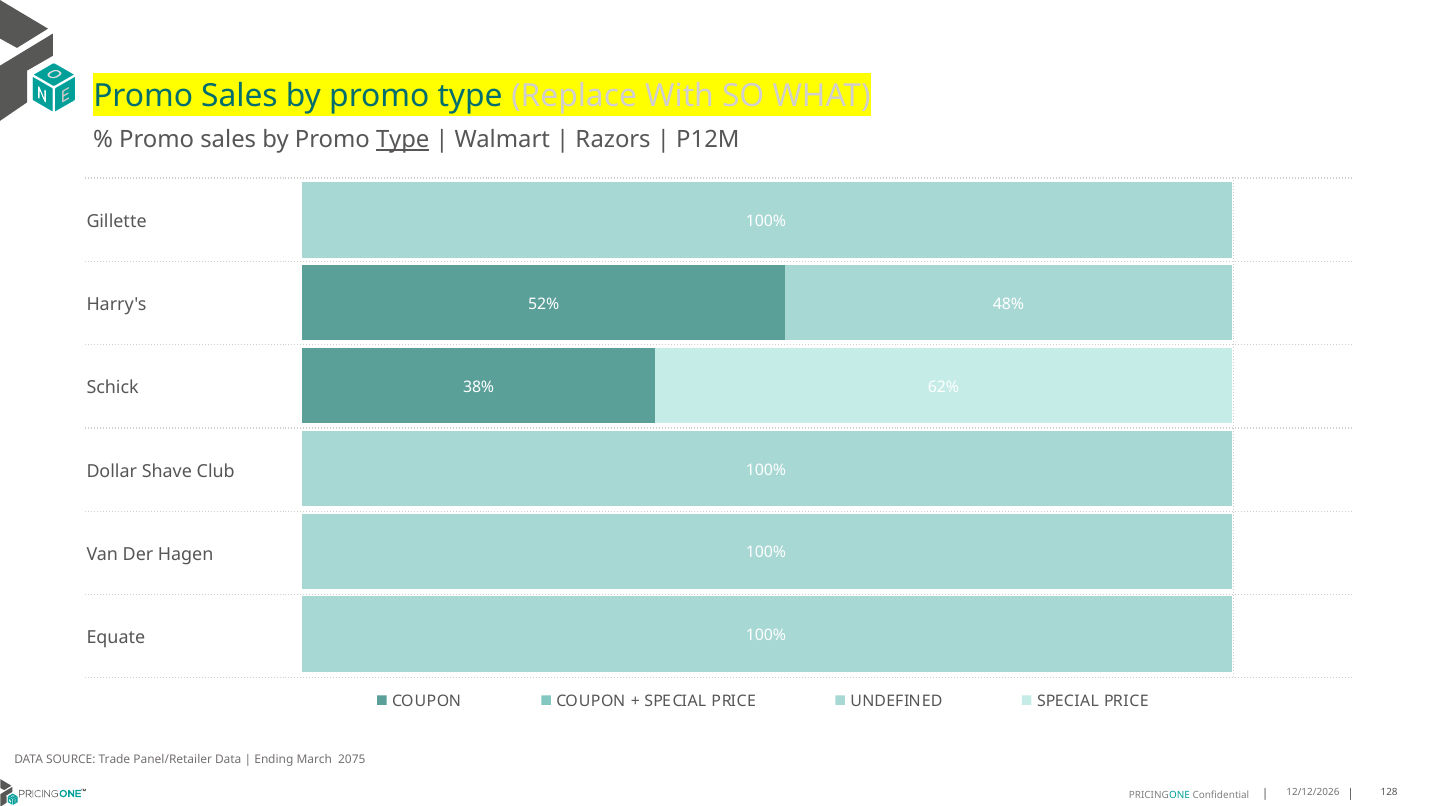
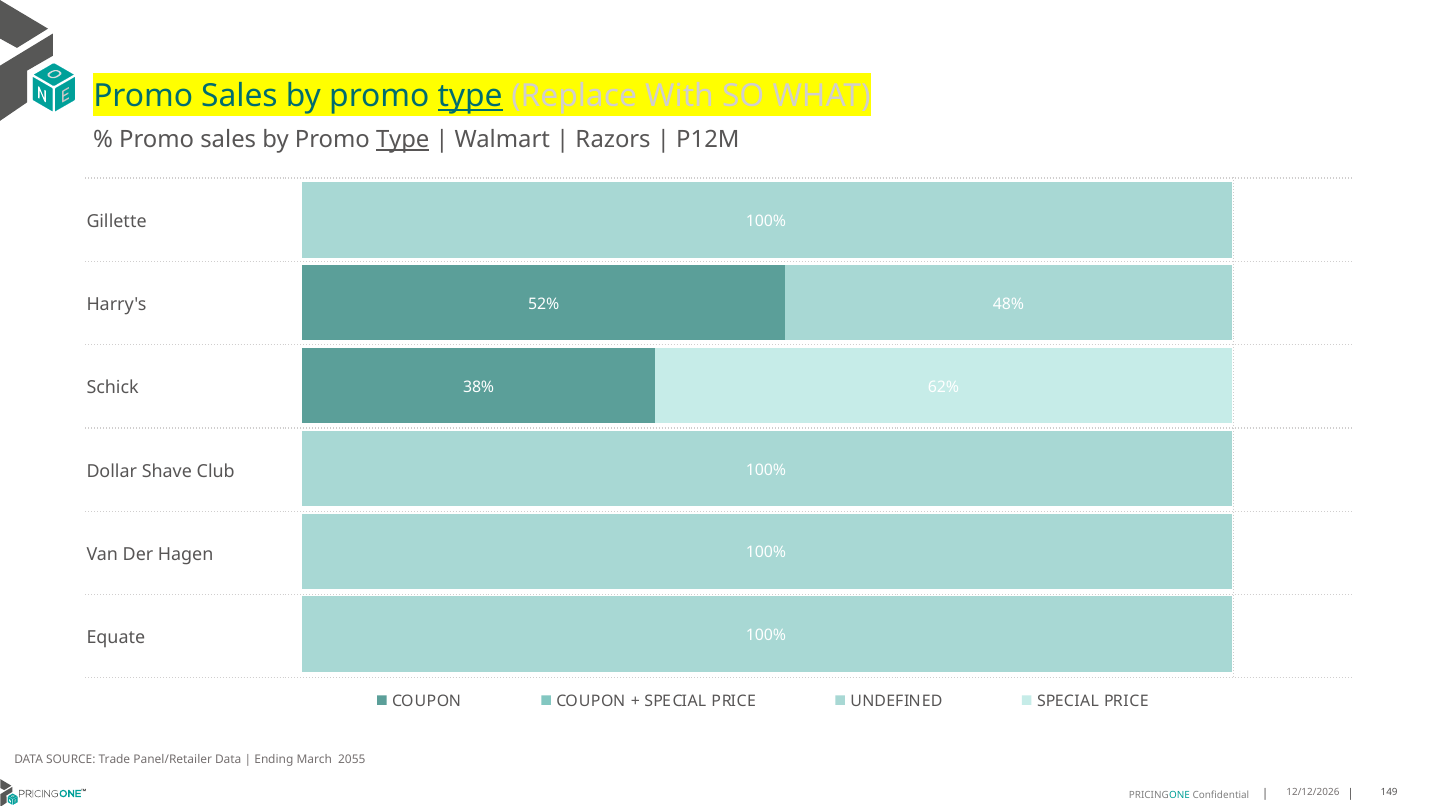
type at (470, 96) underline: none -> present
2075: 2075 -> 2055
128: 128 -> 149
